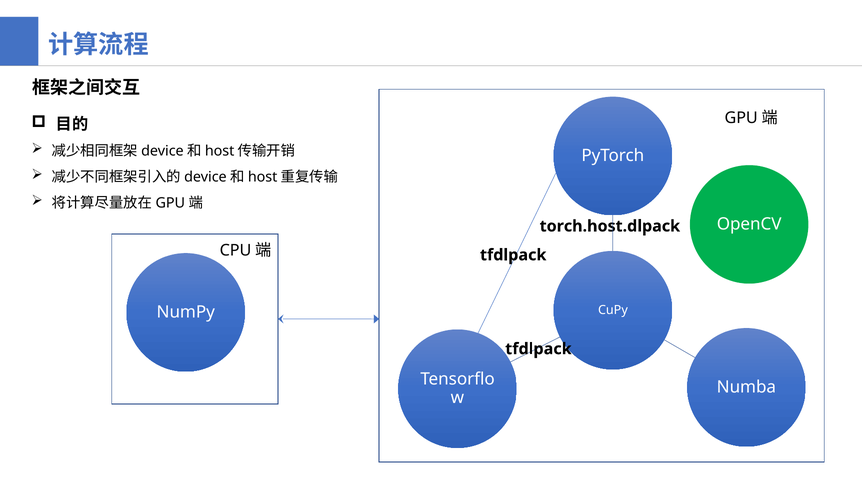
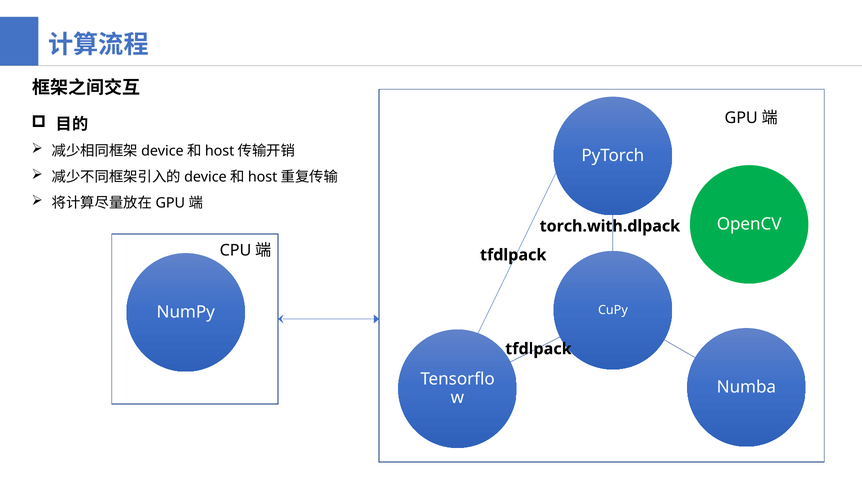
torch.host.dlpack: torch.host.dlpack -> torch.with.dlpack
